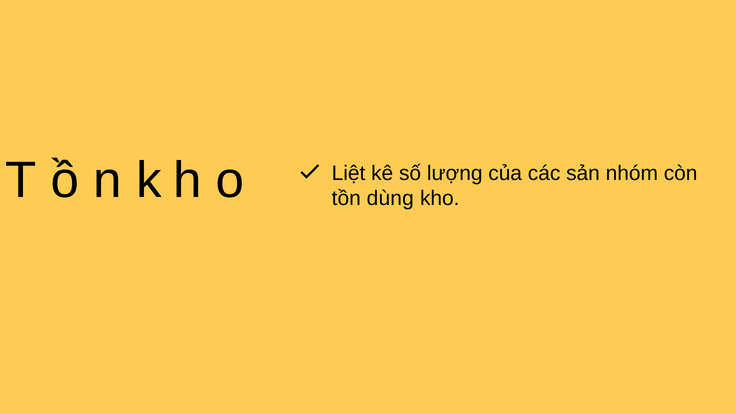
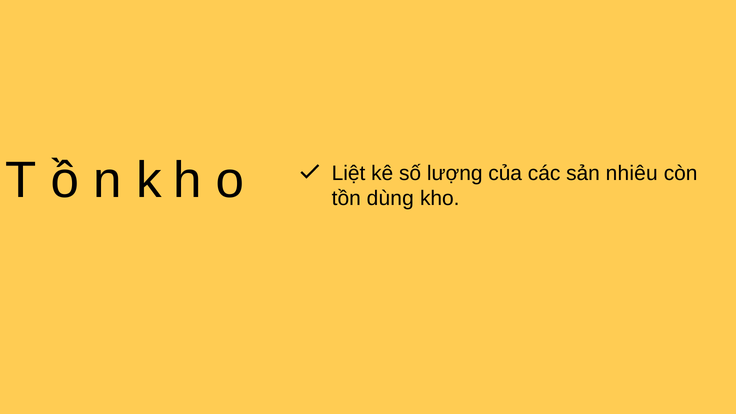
nhóm: nhóm -> nhiêu
